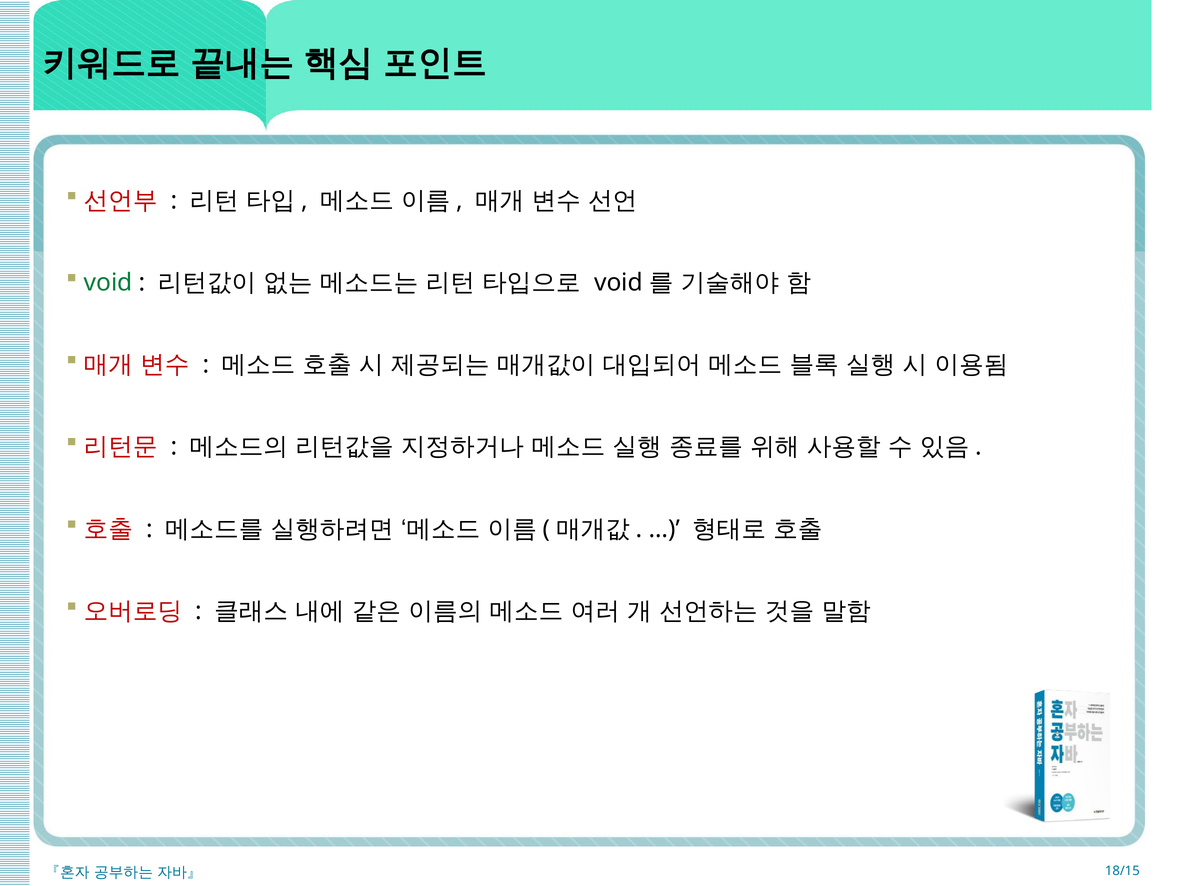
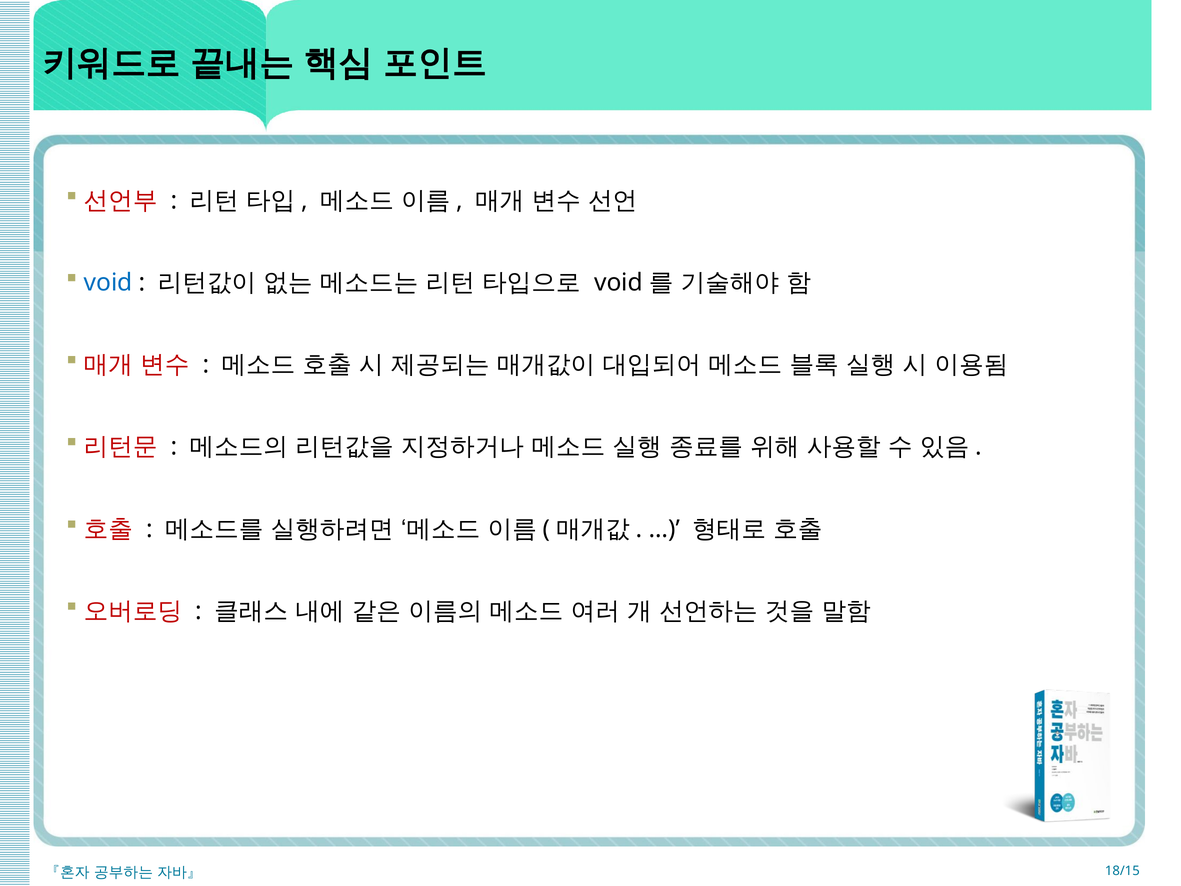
void colour: green -> blue
